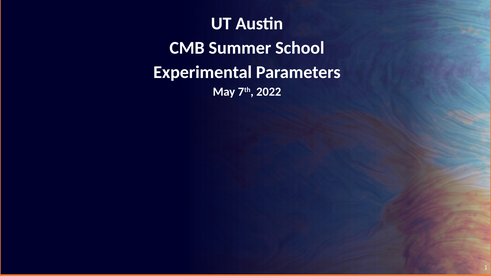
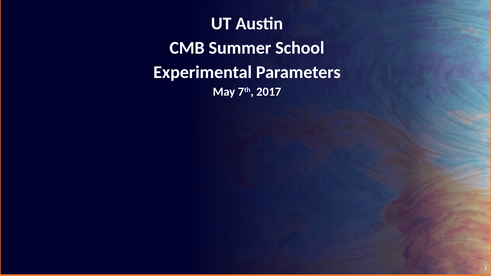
2022: 2022 -> 2017
